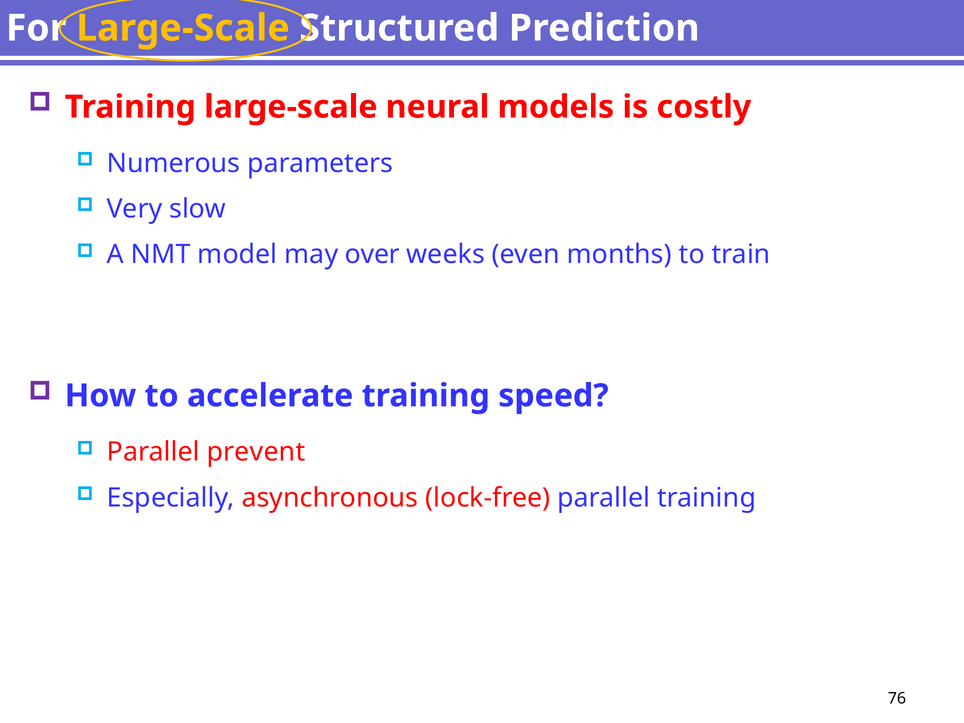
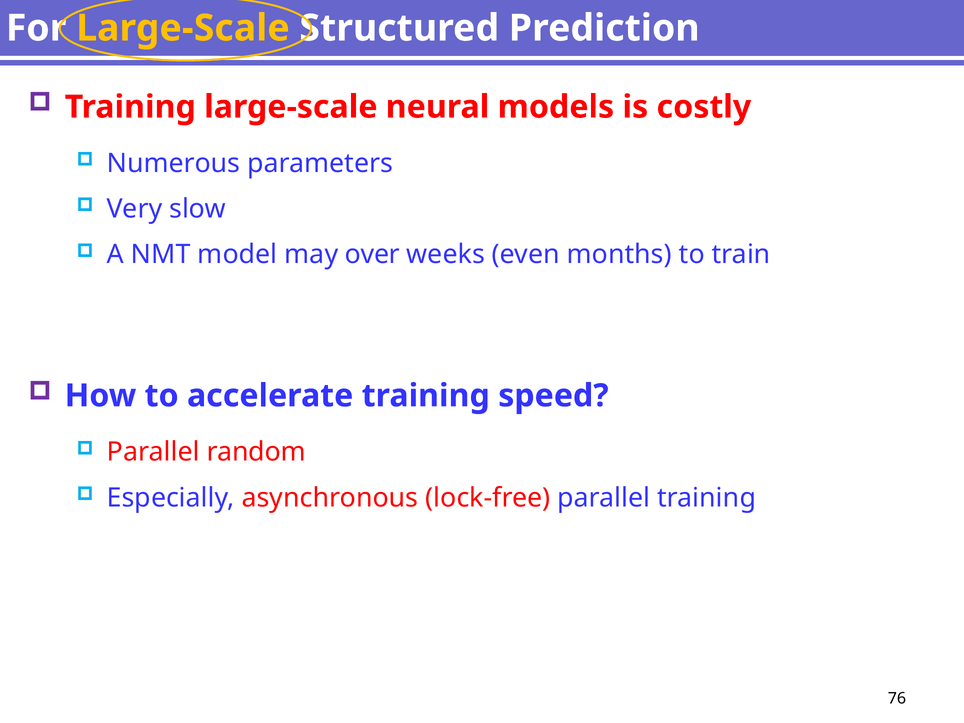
prevent: prevent -> random
